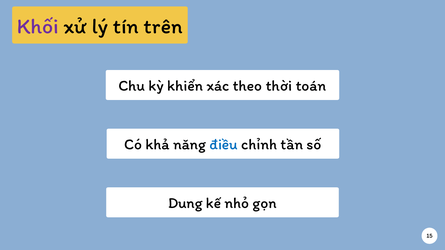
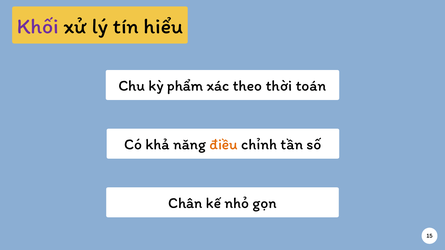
trên: trên -> hiểu
khiển: khiển -> phẩm
điều colour: blue -> orange
Dung: Dung -> Chân
